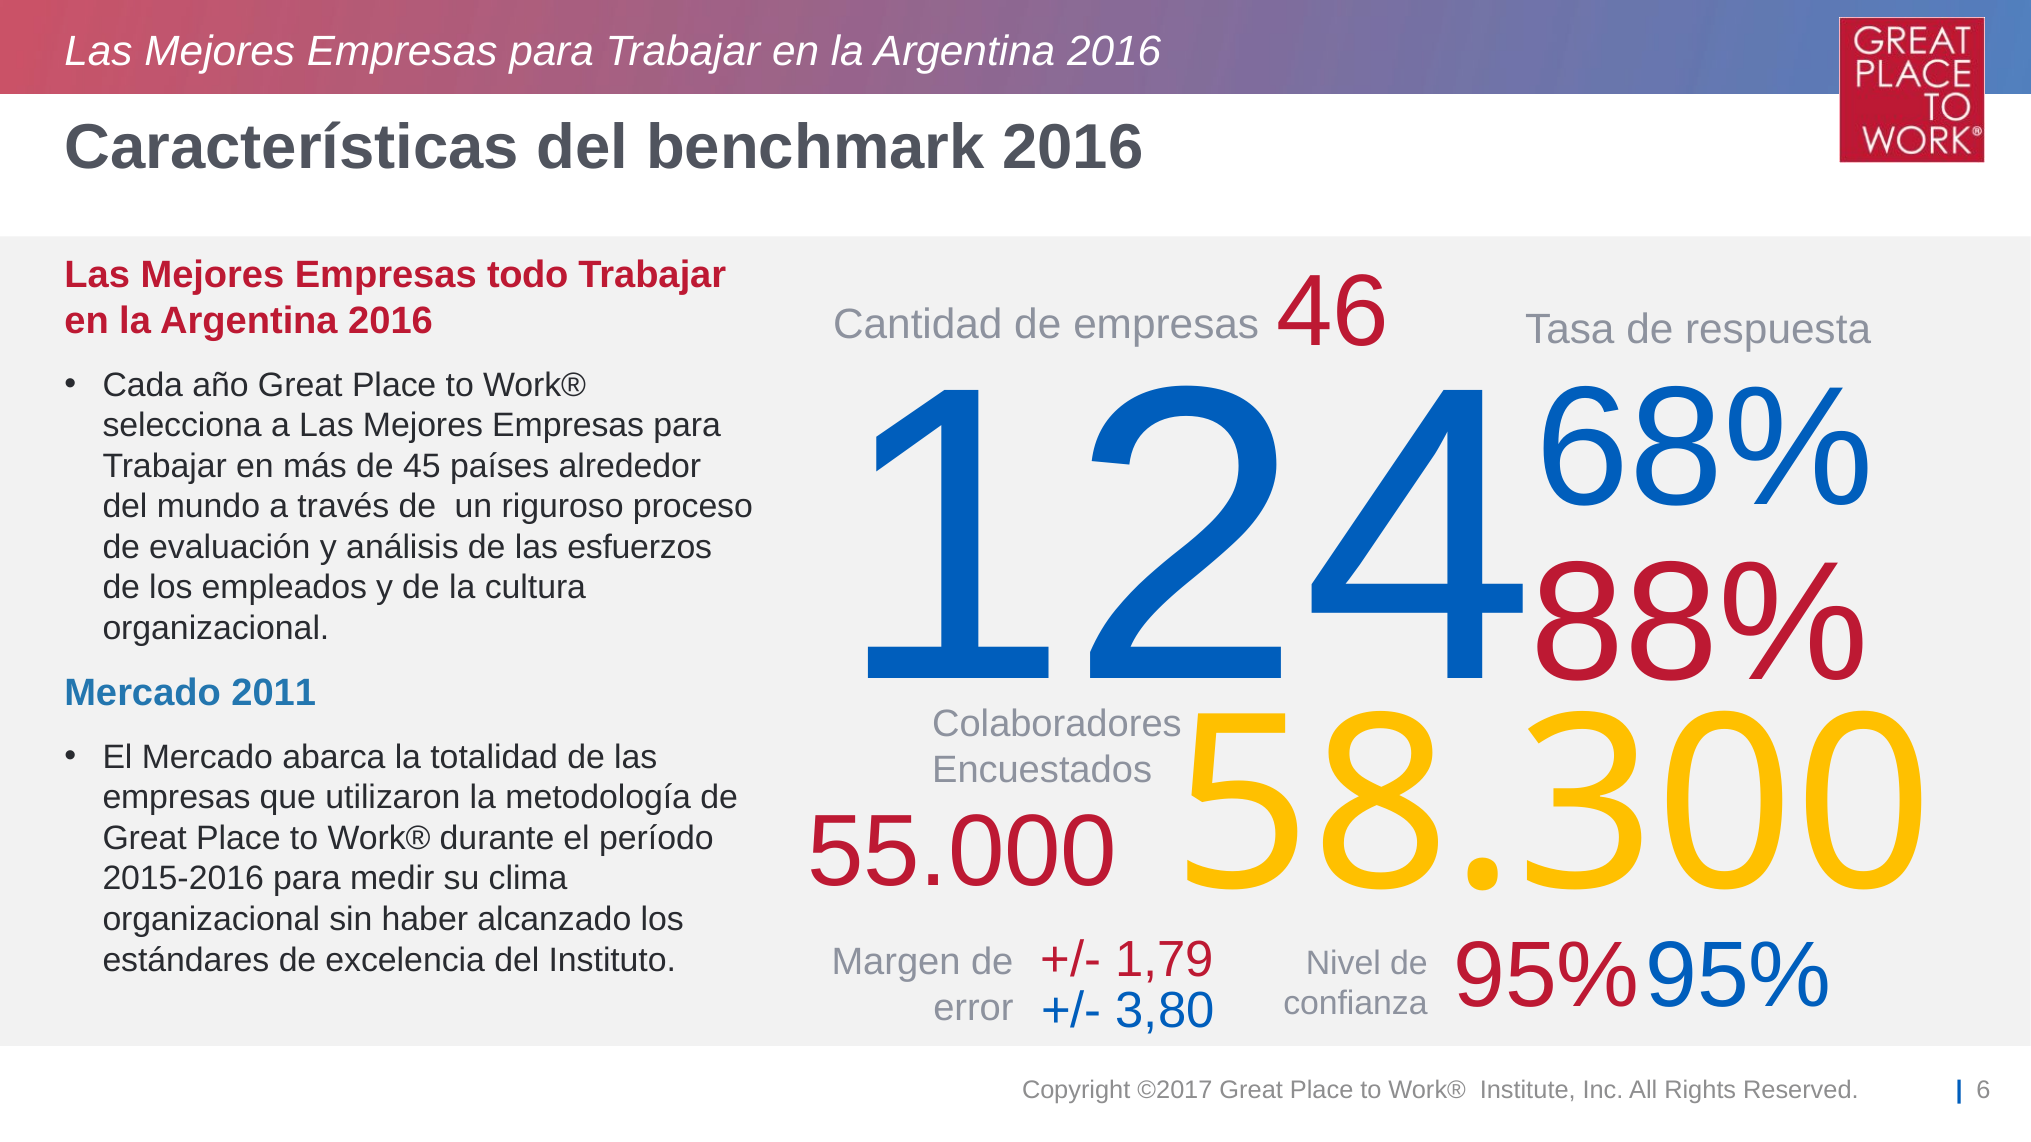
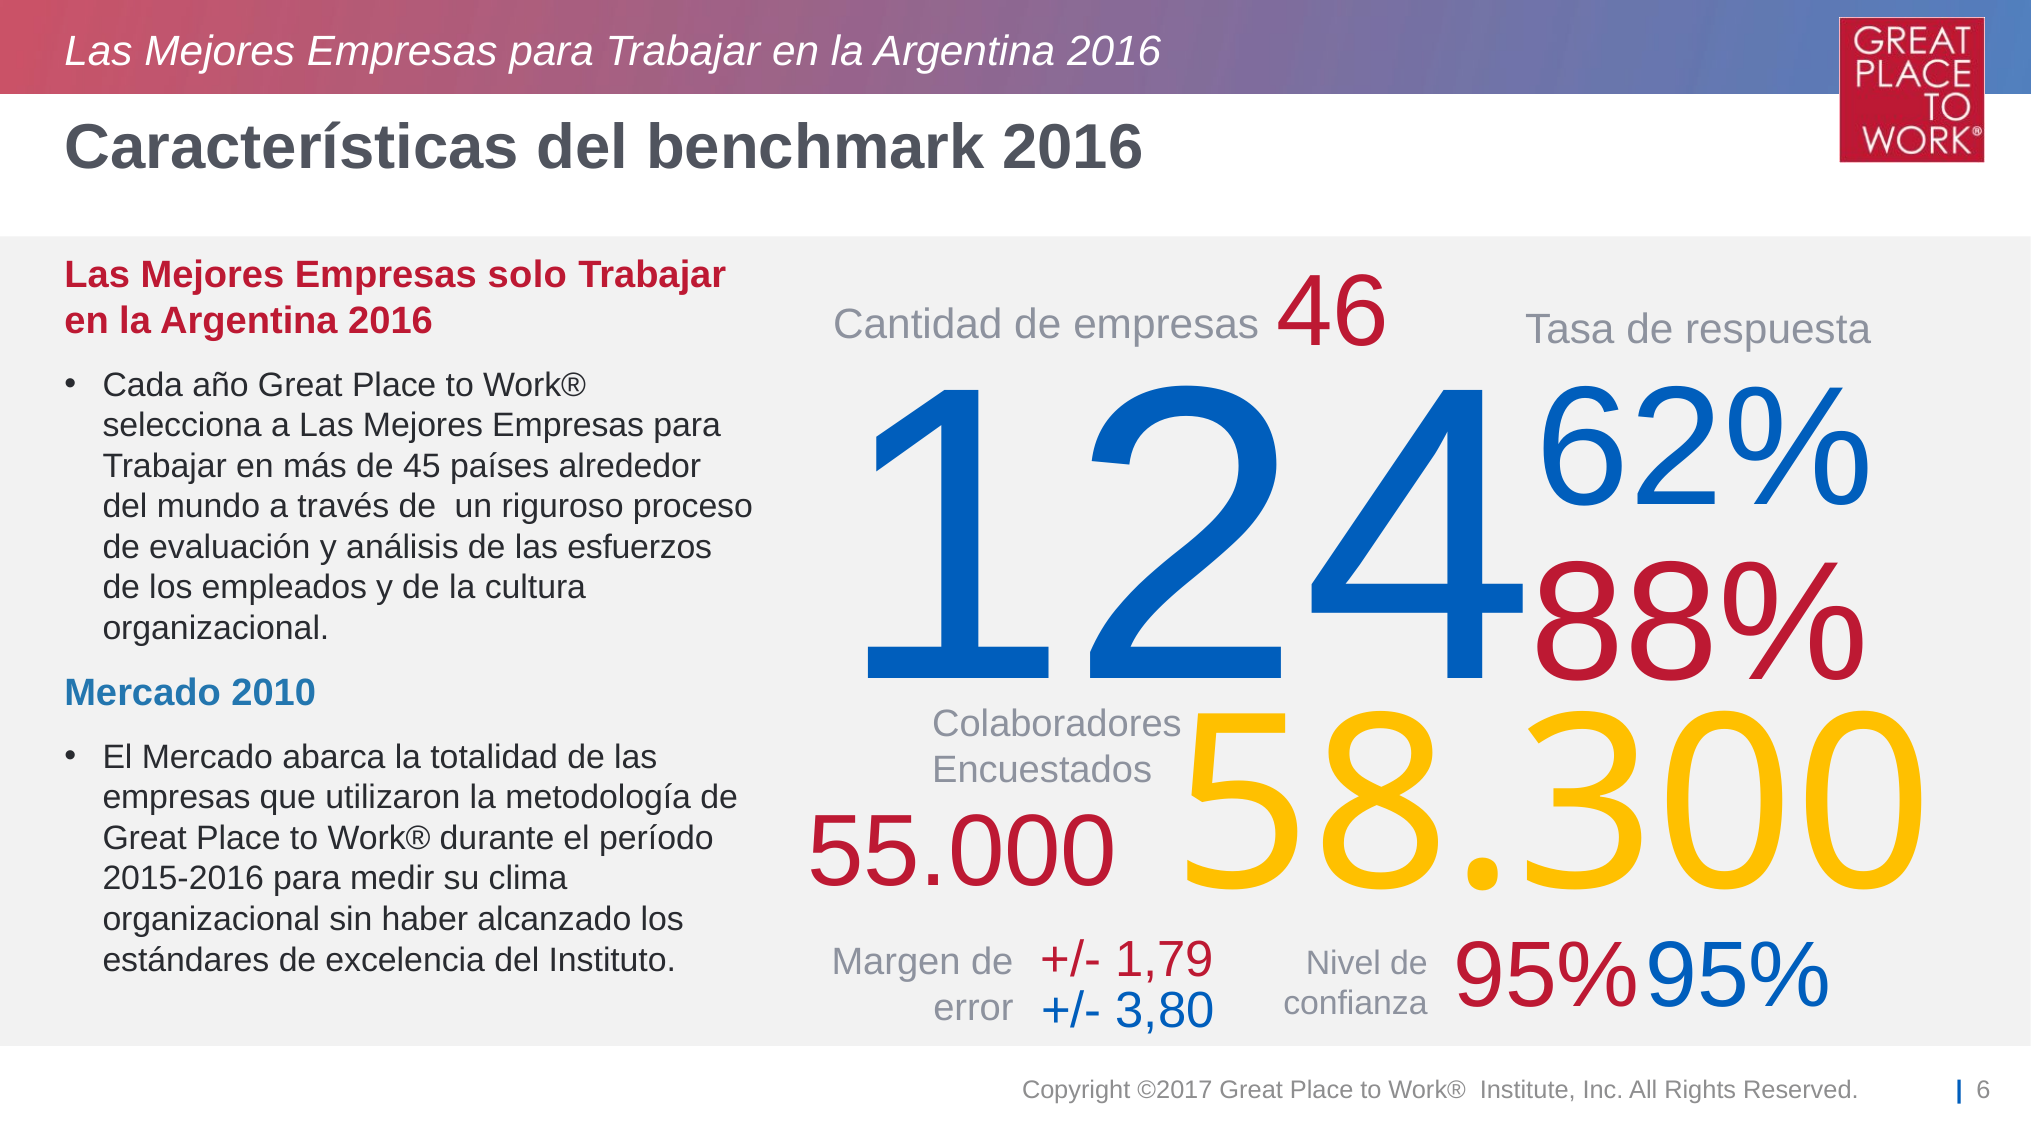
todo: todo -> solo
68%: 68% -> 62%
2011: 2011 -> 2010
